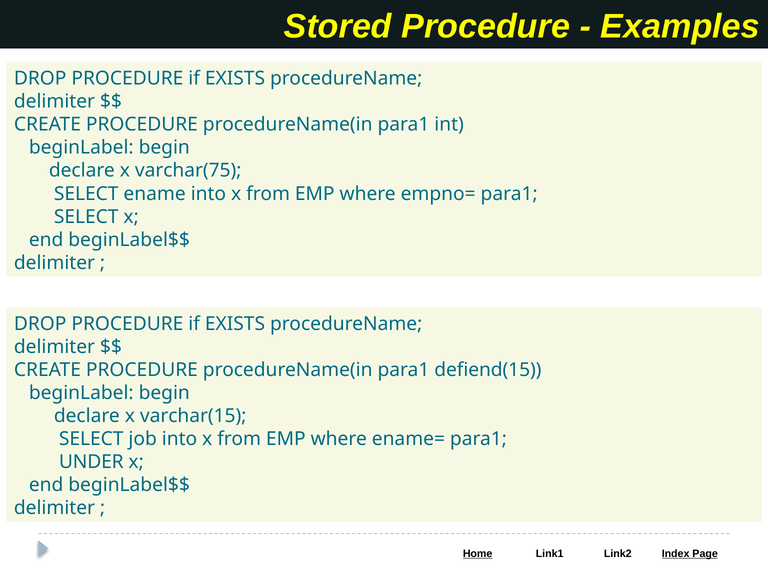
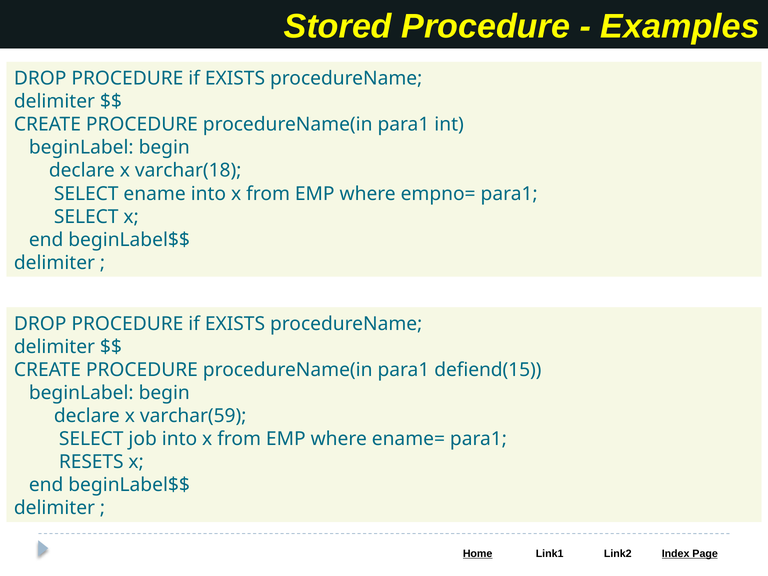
varchar(75: varchar(75 -> varchar(18
varchar(15: varchar(15 -> varchar(59
UNDER: UNDER -> RESETS
